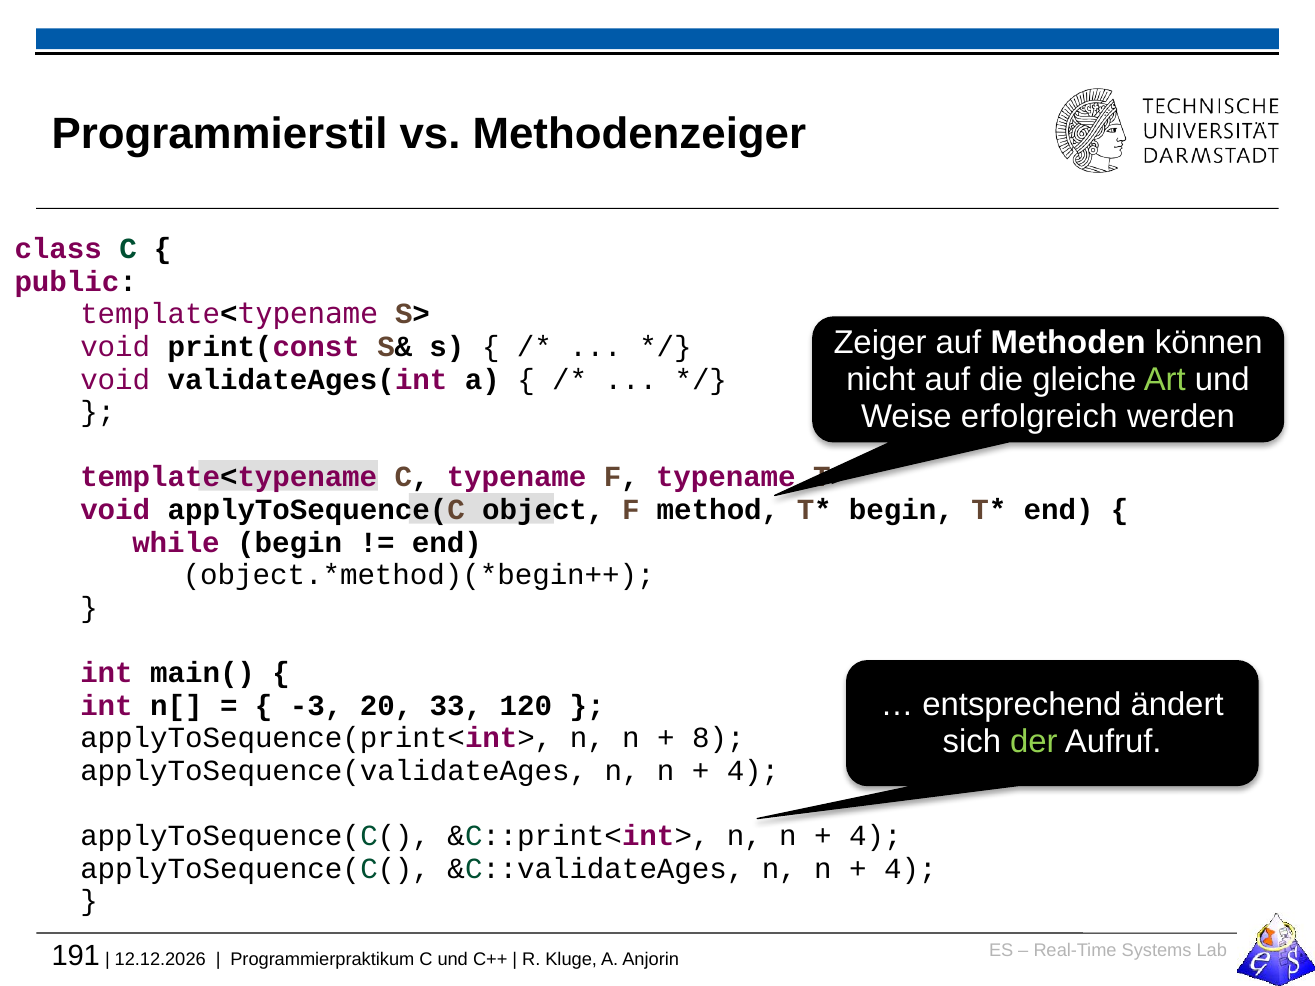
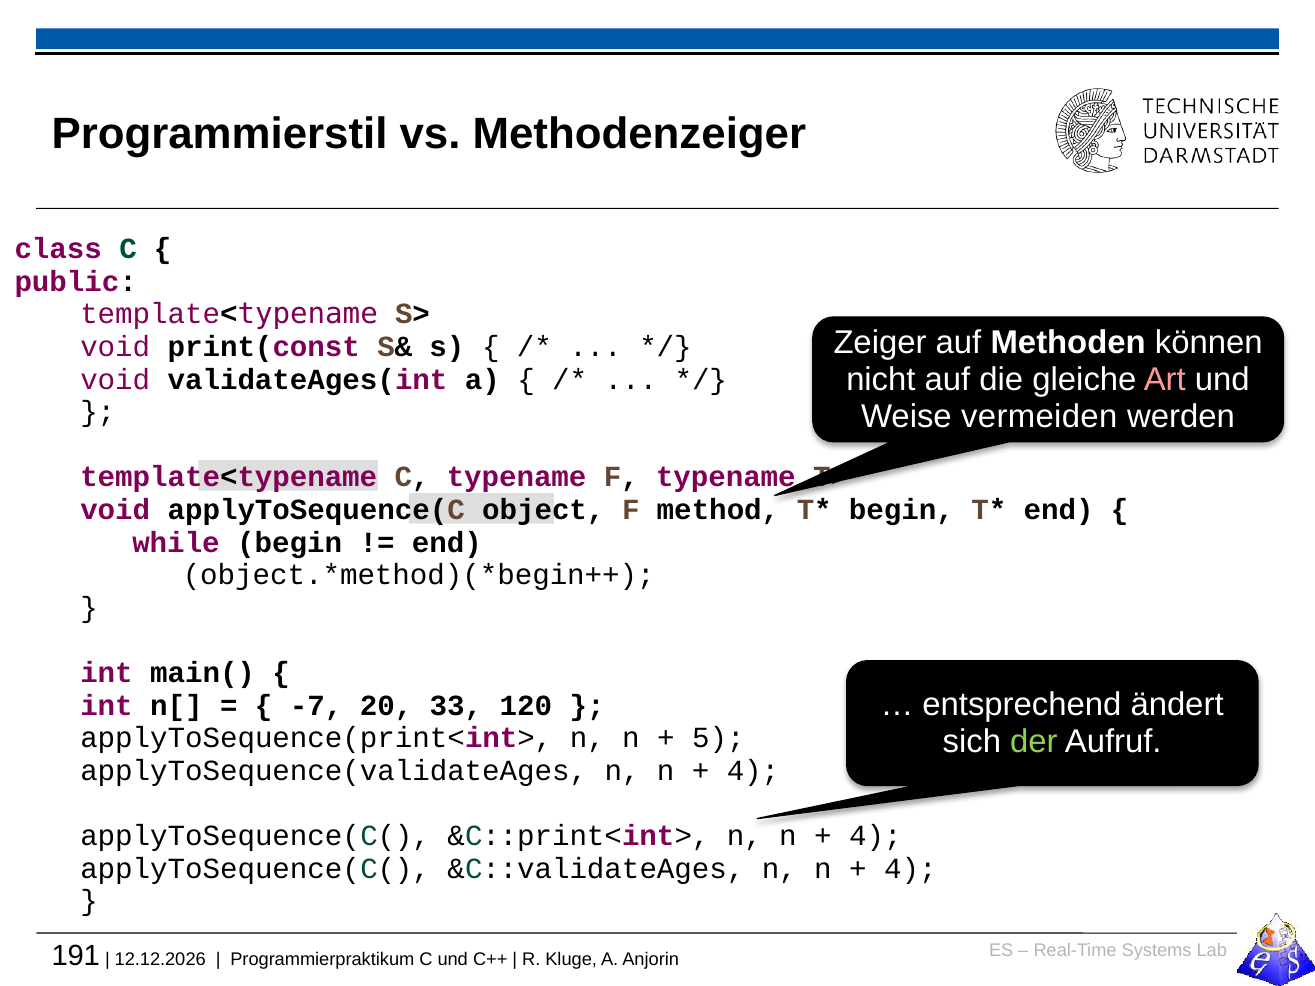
Art colour: light green -> pink
erfolgreich: erfolgreich -> vermeiden
-3: -3 -> -7
8: 8 -> 5
